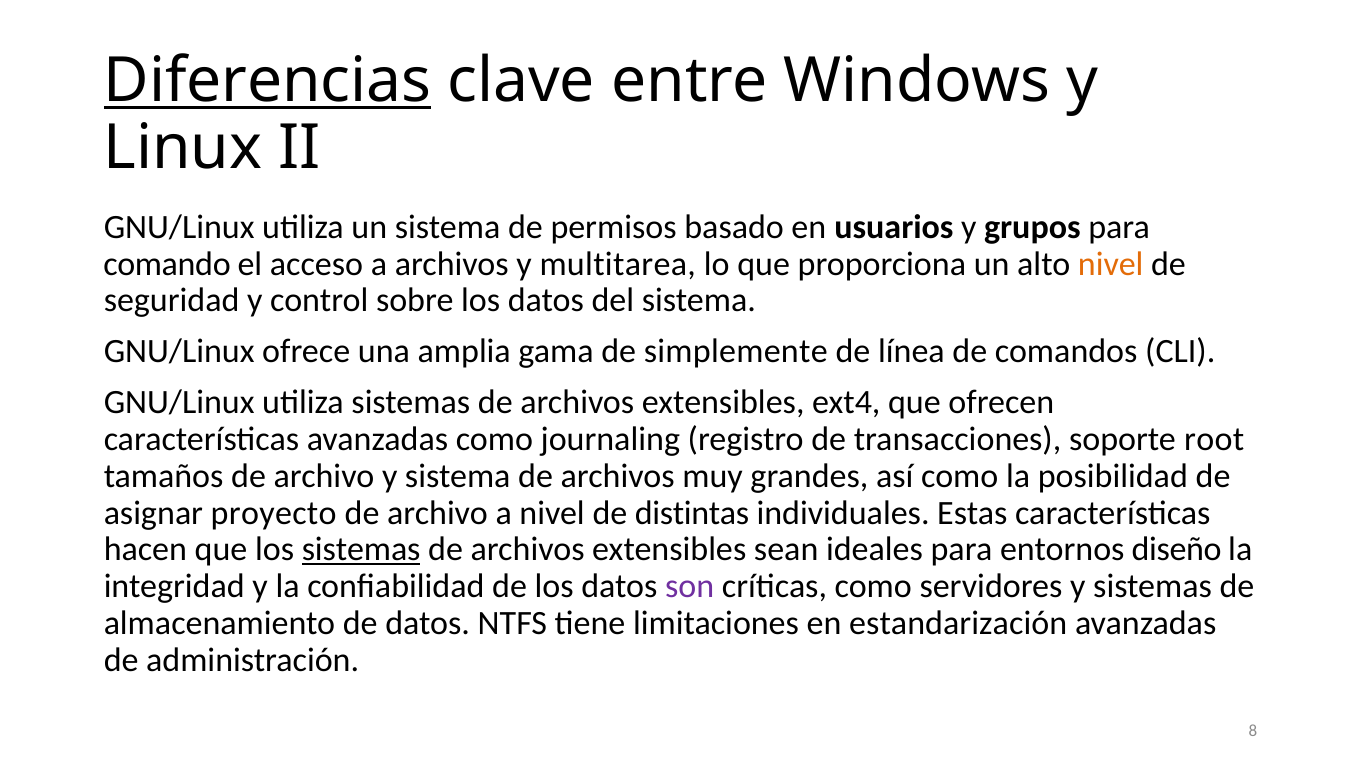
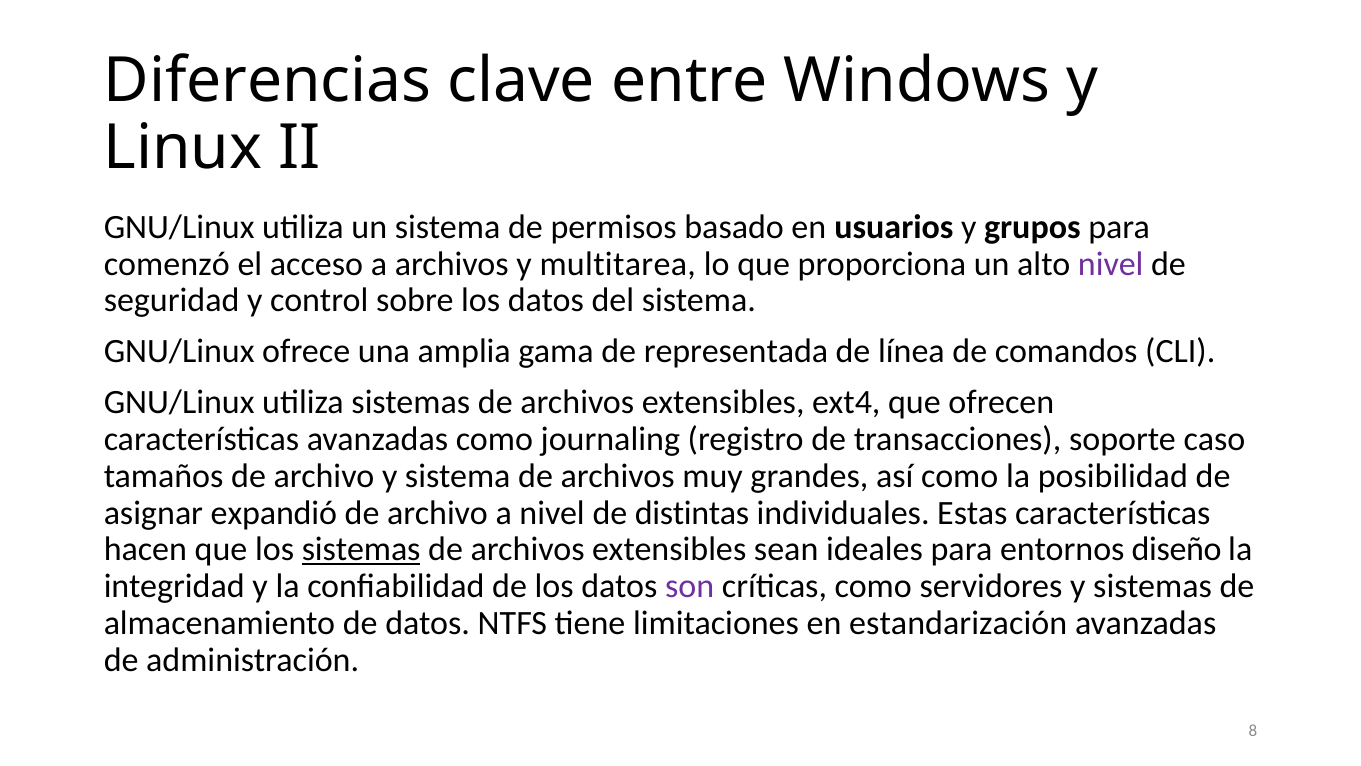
Diferencias underline: present -> none
comando: comando -> comenzó
nivel at (1111, 264) colour: orange -> purple
simplemente: simplemente -> representada
root: root -> caso
proyecto: proyecto -> expandió
